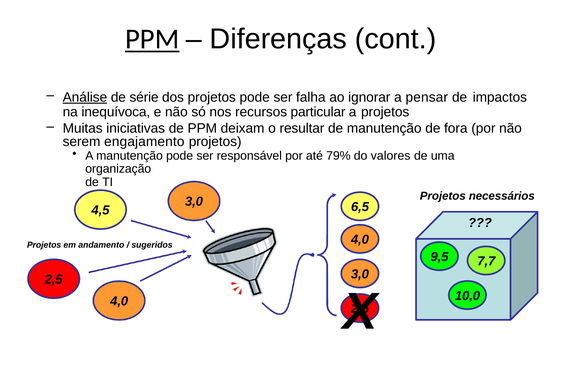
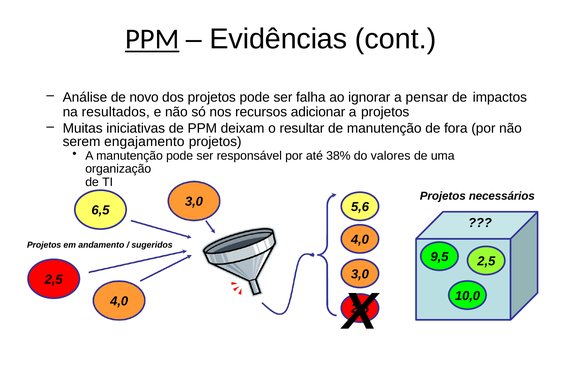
Diferenças: Diferenças -> Evidências
Análise underline: present -> none
série: série -> novo
inequívoca: inequívoca -> resultados
particular: particular -> adicionar
79%: 79% -> 38%
6,5: 6,5 -> 5,6
4,5: 4,5 -> 6,5
7,7 at (486, 261): 7,7 -> 2,5
